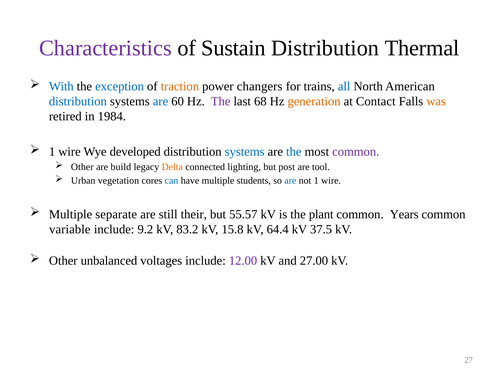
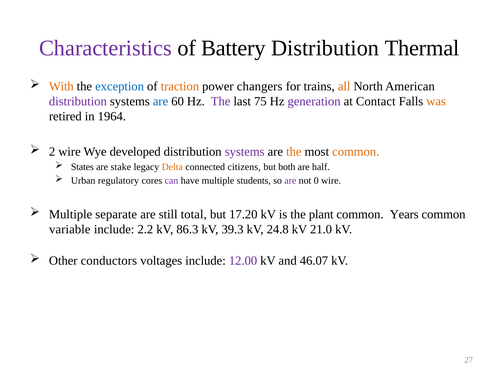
Sustain: Sustain -> Battery
With colour: blue -> orange
all colour: blue -> orange
distribution at (78, 101) colour: blue -> purple
68: 68 -> 75
generation colour: orange -> purple
1984: 1984 -> 1964
1 at (52, 152): 1 -> 2
systems at (245, 152) colour: blue -> purple
the at (294, 152) colour: blue -> orange
common at (356, 152) colour: purple -> orange
Other at (82, 167): Other -> States
build: build -> stake
lighting: lighting -> citizens
post: post -> both
tool: tool -> half
vegetation: vegetation -> regulatory
can colour: blue -> purple
are at (290, 181) colour: blue -> purple
not 1: 1 -> 0
their: their -> total
55.57: 55.57 -> 17.20
9.2: 9.2 -> 2.2
83.2: 83.2 -> 86.3
15.8: 15.8 -> 39.3
64.4: 64.4 -> 24.8
37.5: 37.5 -> 21.0
unbalanced: unbalanced -> conductors
27.00: 27.00 -> 46.07
